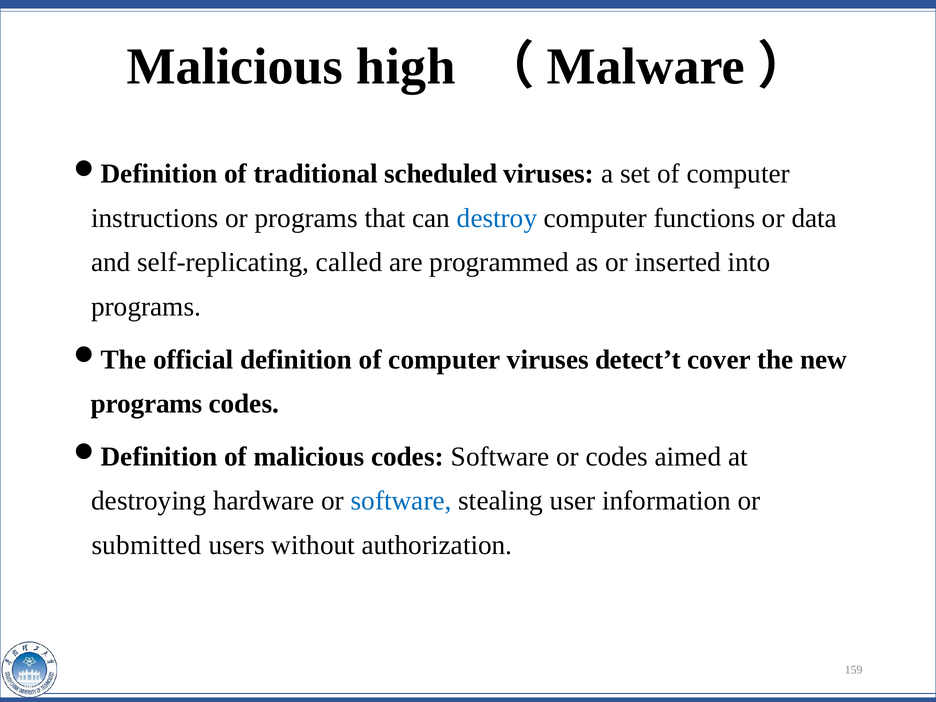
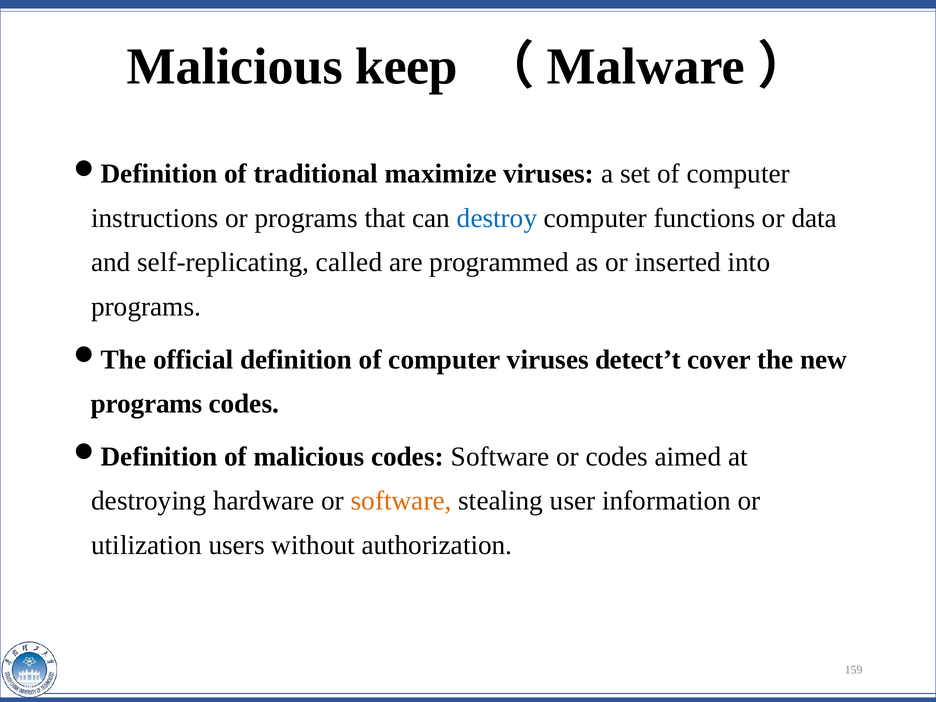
high: high -> keep
scheduled: scheduled -> maximize
software at (401, 501) colour: blue -> orange
submitted: submitted -> utilization
